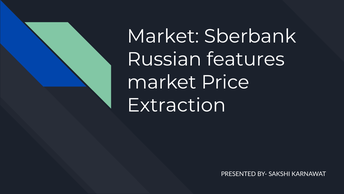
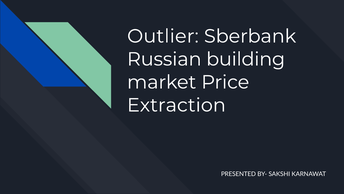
Market at (163, 36): Market -> Outlier
features: features -> building
